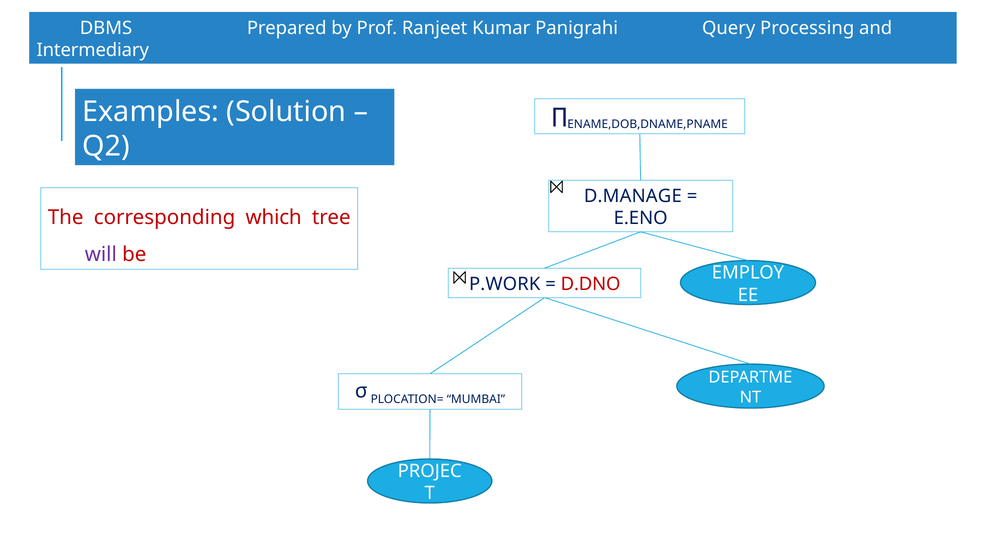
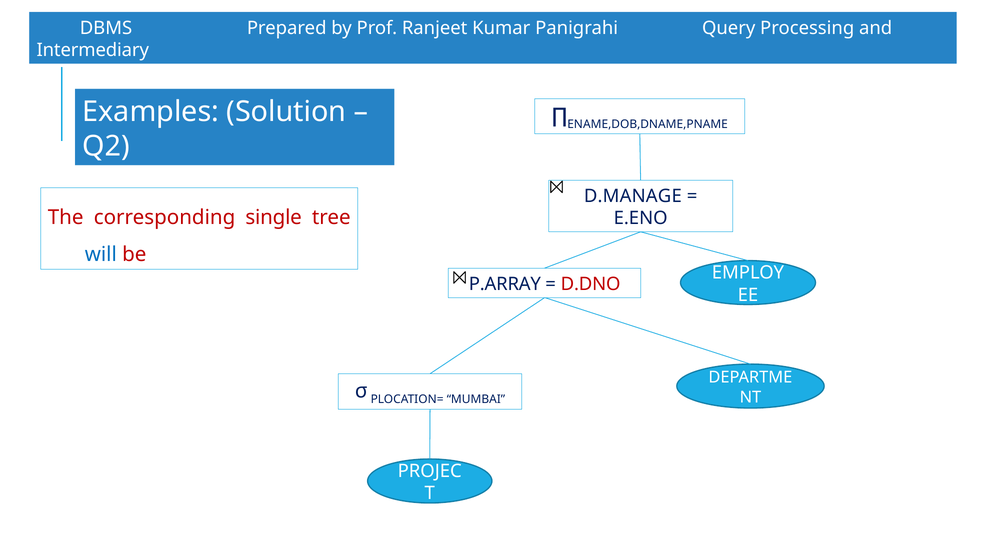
which: which -> single
will colour: purple -> blue
P.WORK: P.WORK -> P.ARRAY
